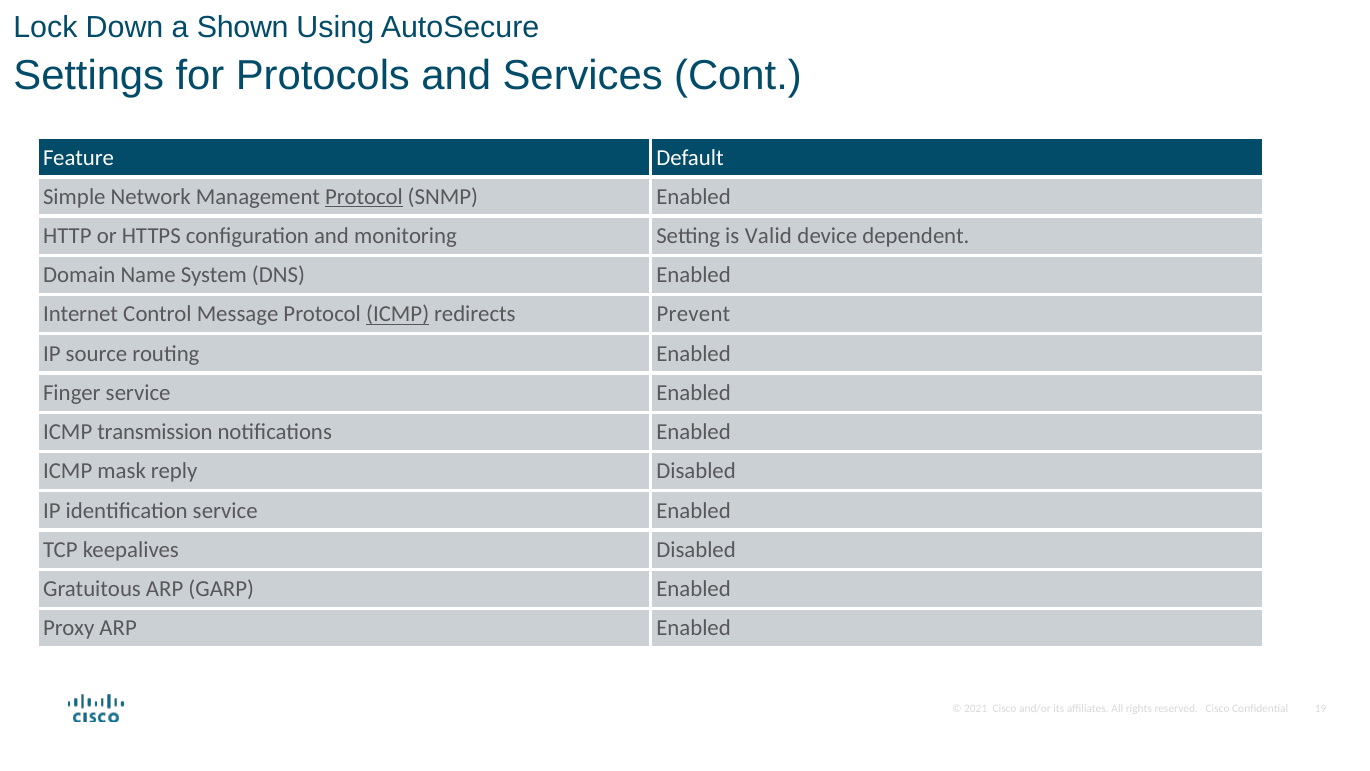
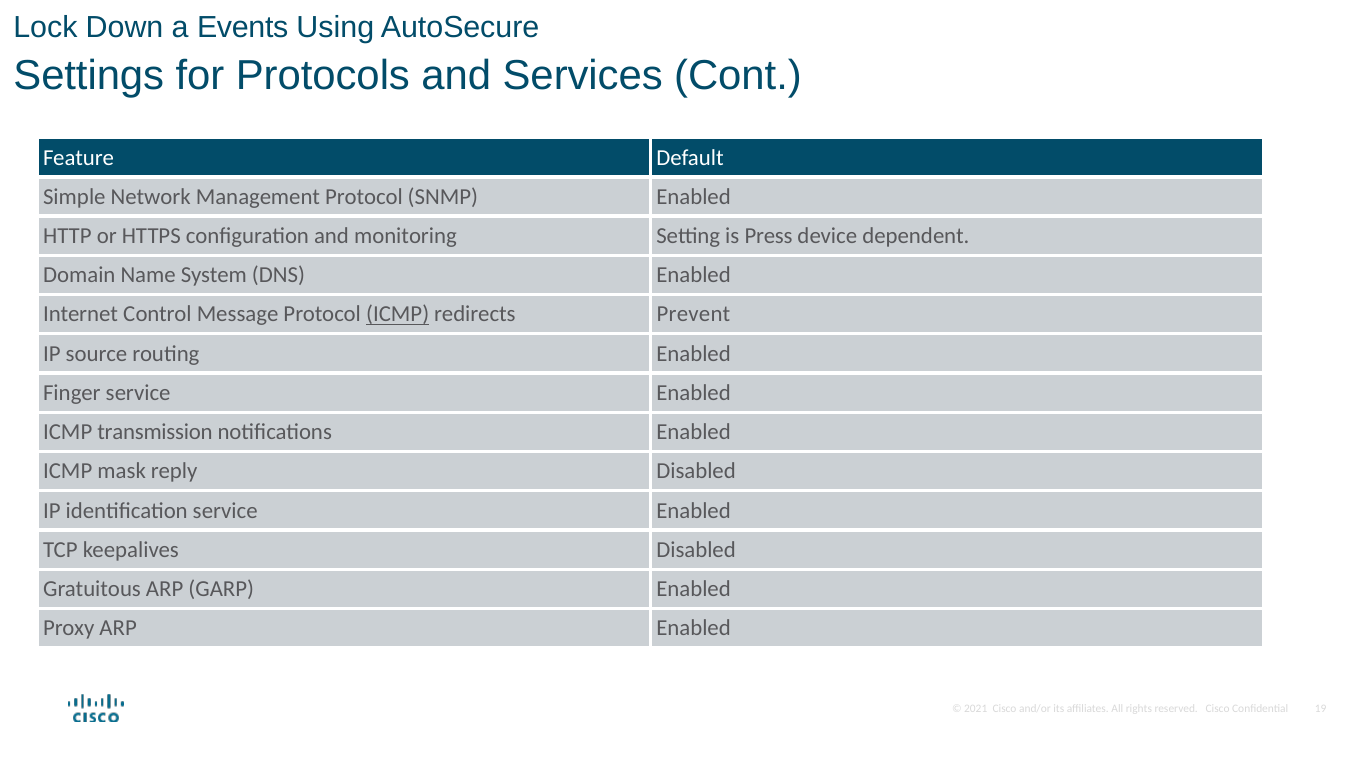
Shown: Shown -> Events
Protocol at (364, 197) underline: present -> none
Valid: Valid -> Press
